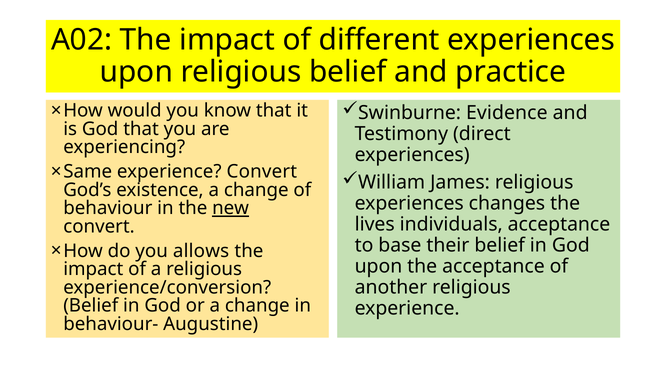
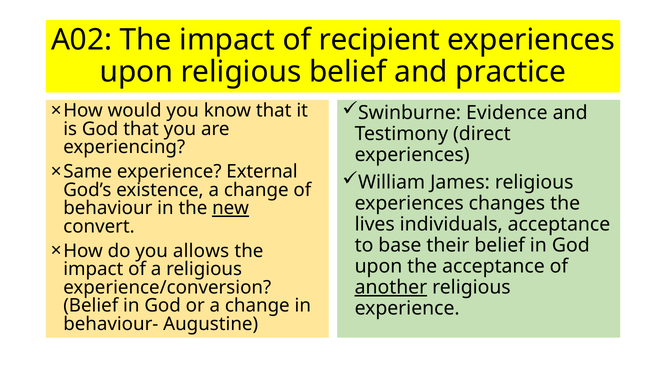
different: different -> recipient
experience Convert: Convert -> External
another underline: none -> present
